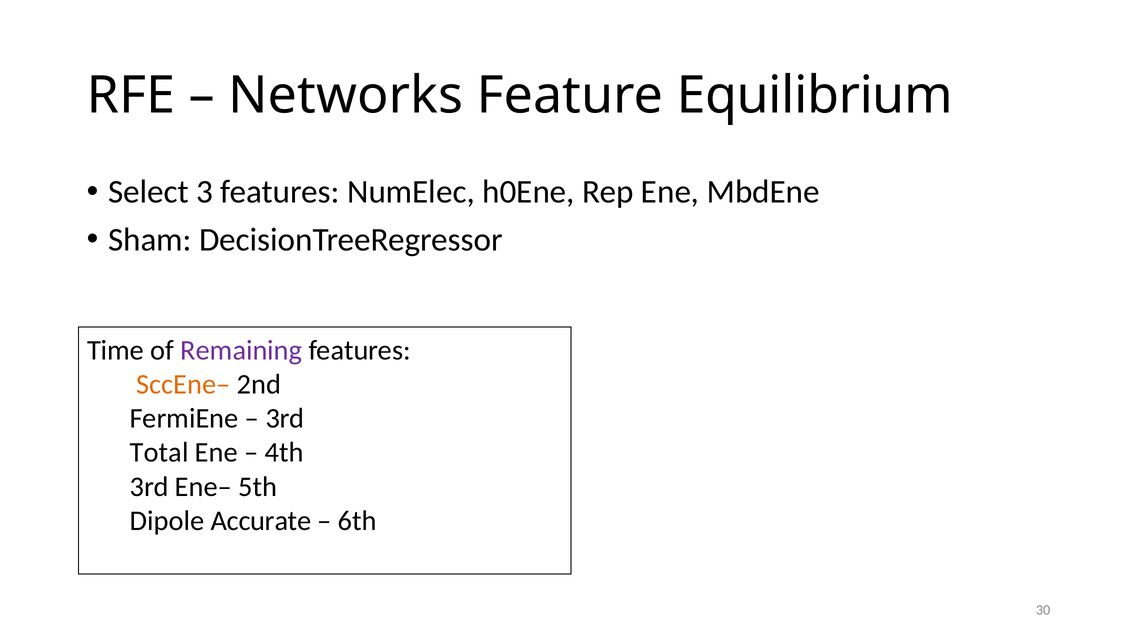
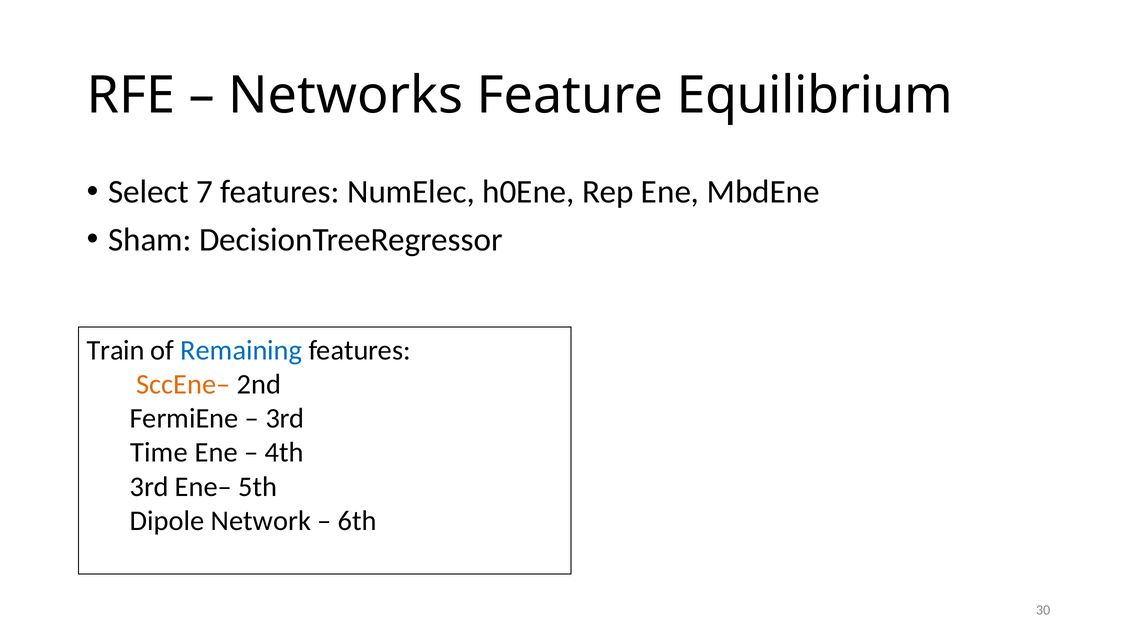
3: 3 -> 7
Time: Time -> Train
Remaining colour: purple -> blue
Total: Total -> Time
Accurate: Accurate -> Network
